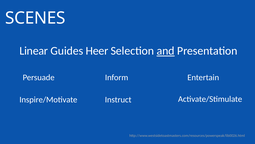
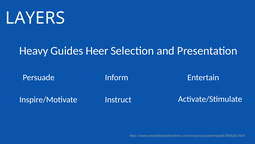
SCENES: SCENES -> LAYERS
Linear: Linear -> Heavy
and underline: present -> none
